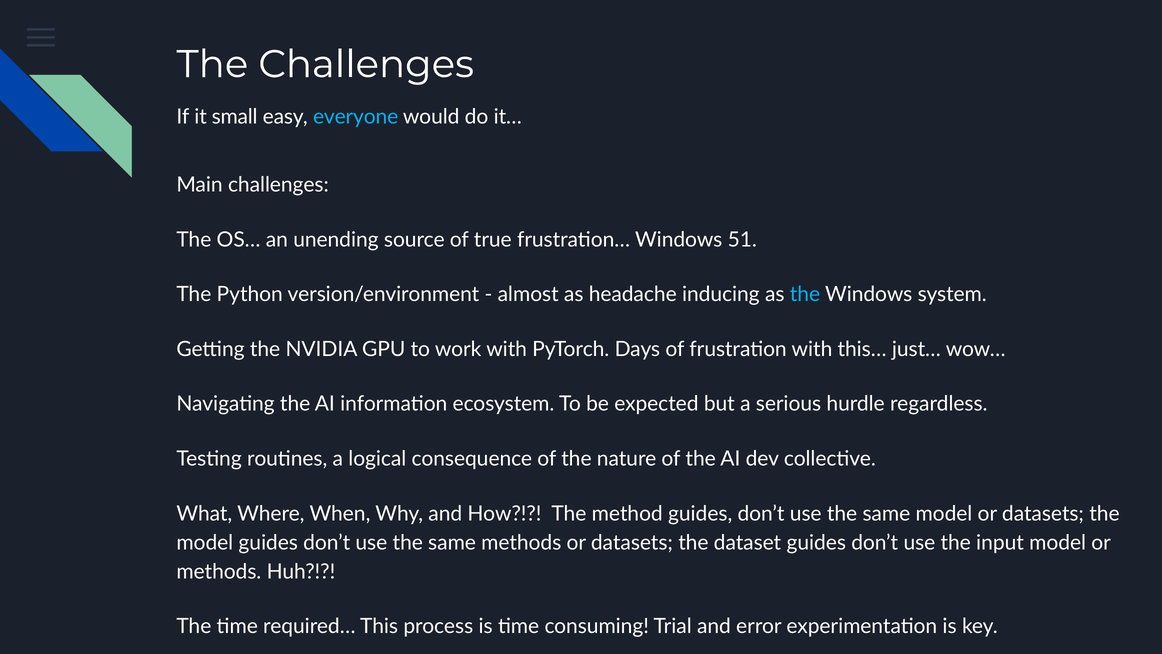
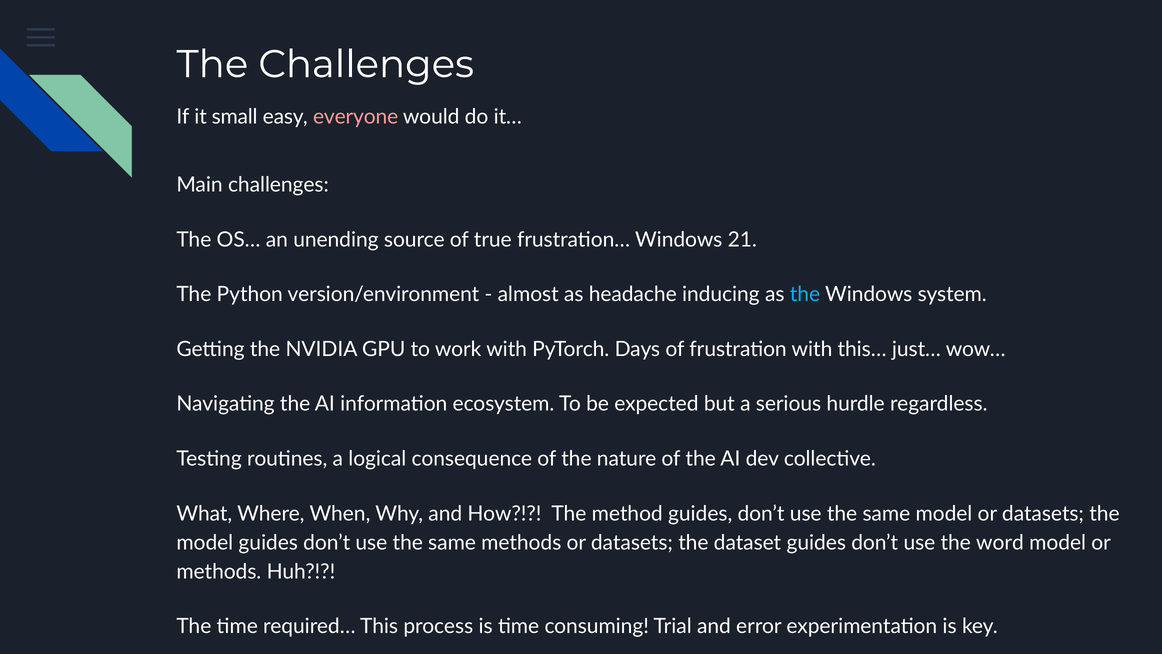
everyone colour: light blue -> pink
51: 51 -> 21
input: input -> word
